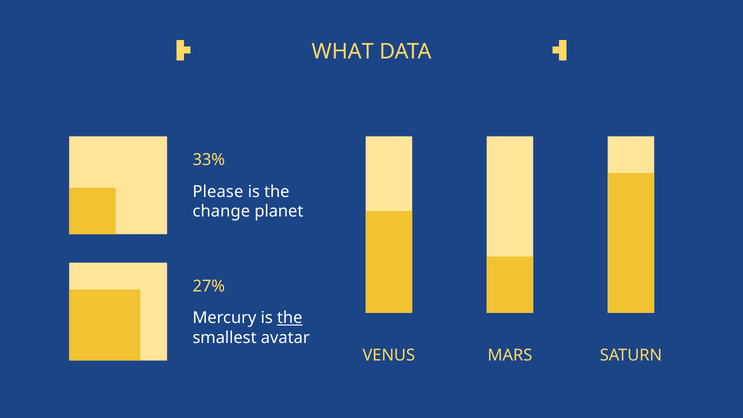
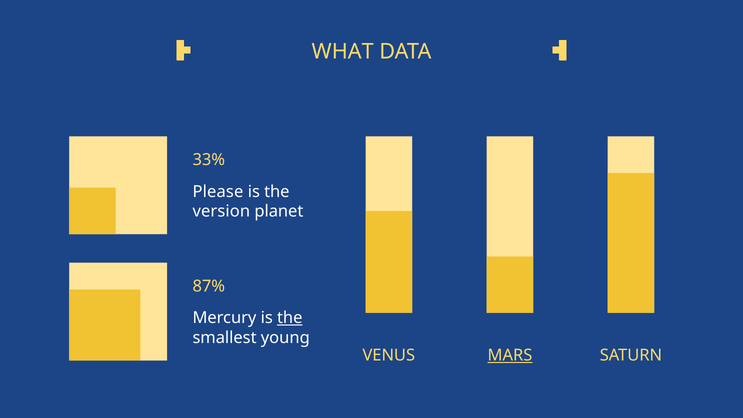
change: change -> version
27%: 27% -> 87%
avatar: avatar -> young
MARS underline: none -> present
